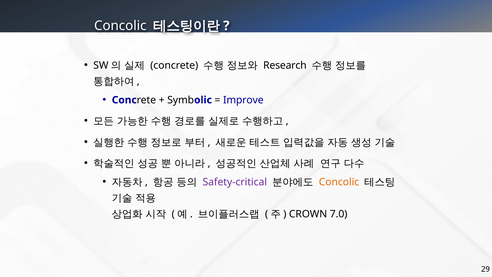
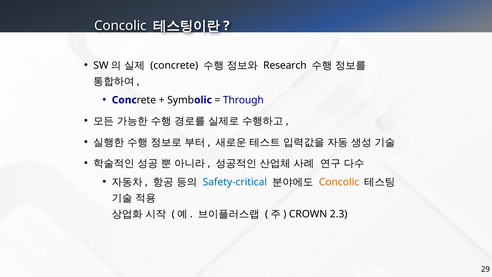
Improve: Improve -> Through
Safety-critical colour: purple -> blue
7.0: 7.0 -> 2.3
